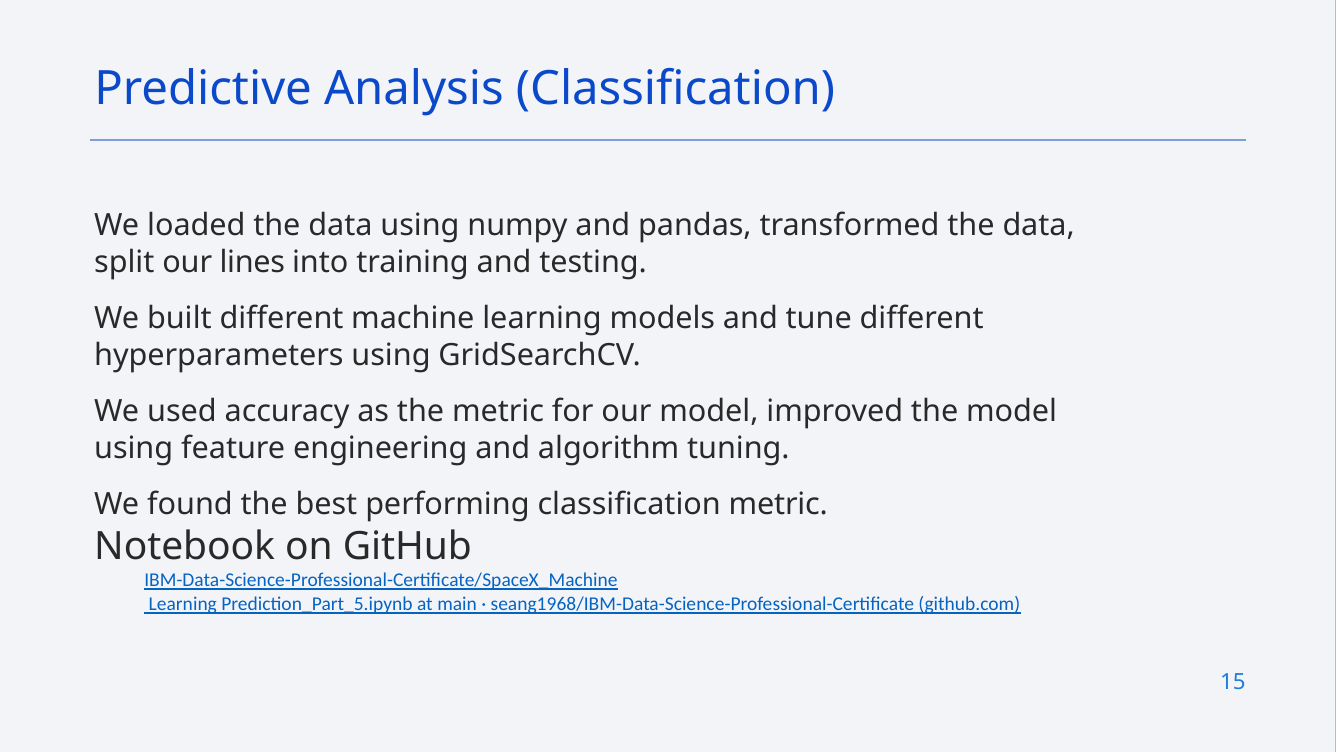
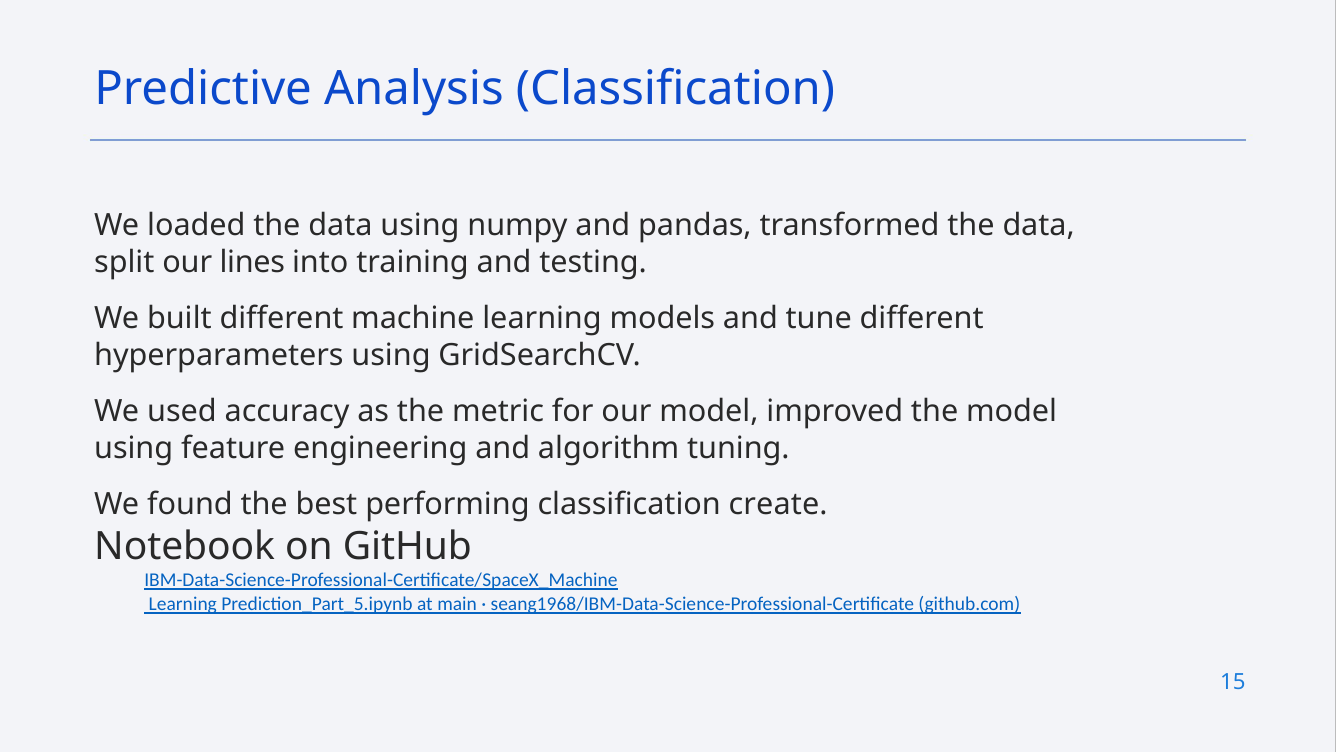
classification metric: metric -> create
